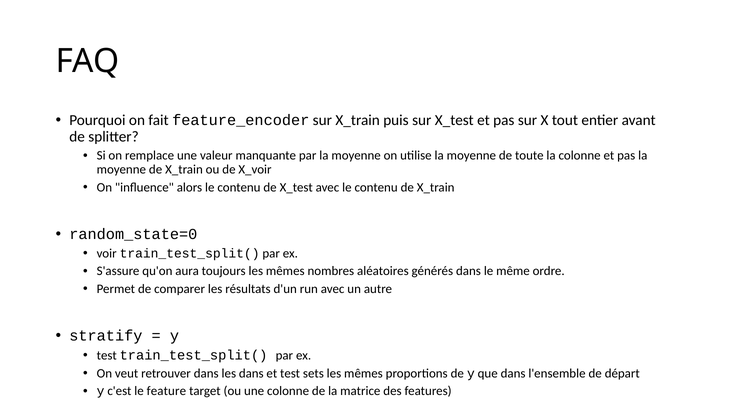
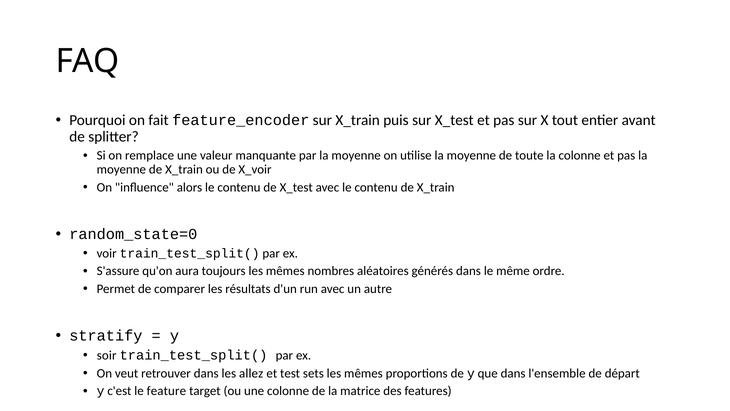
test at (107, 355): test -> soir
les dans: dans -> allez
